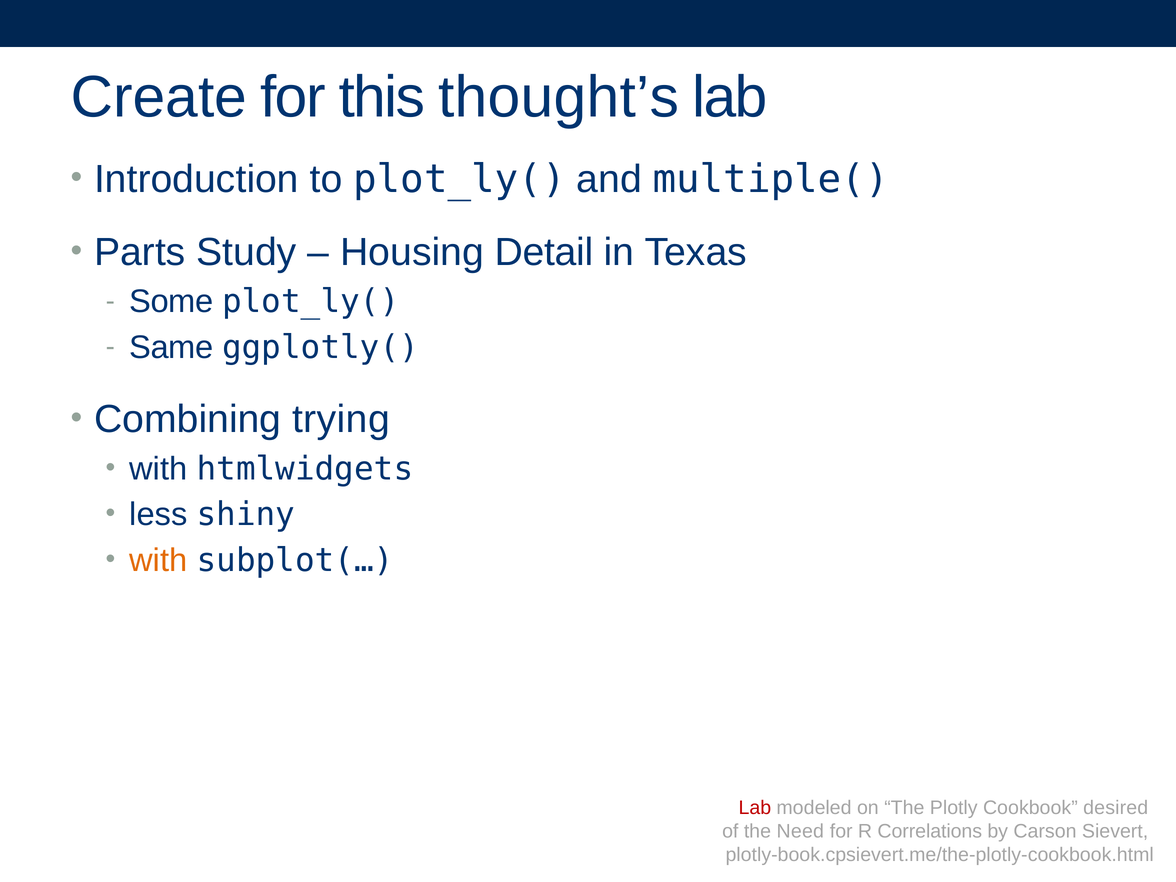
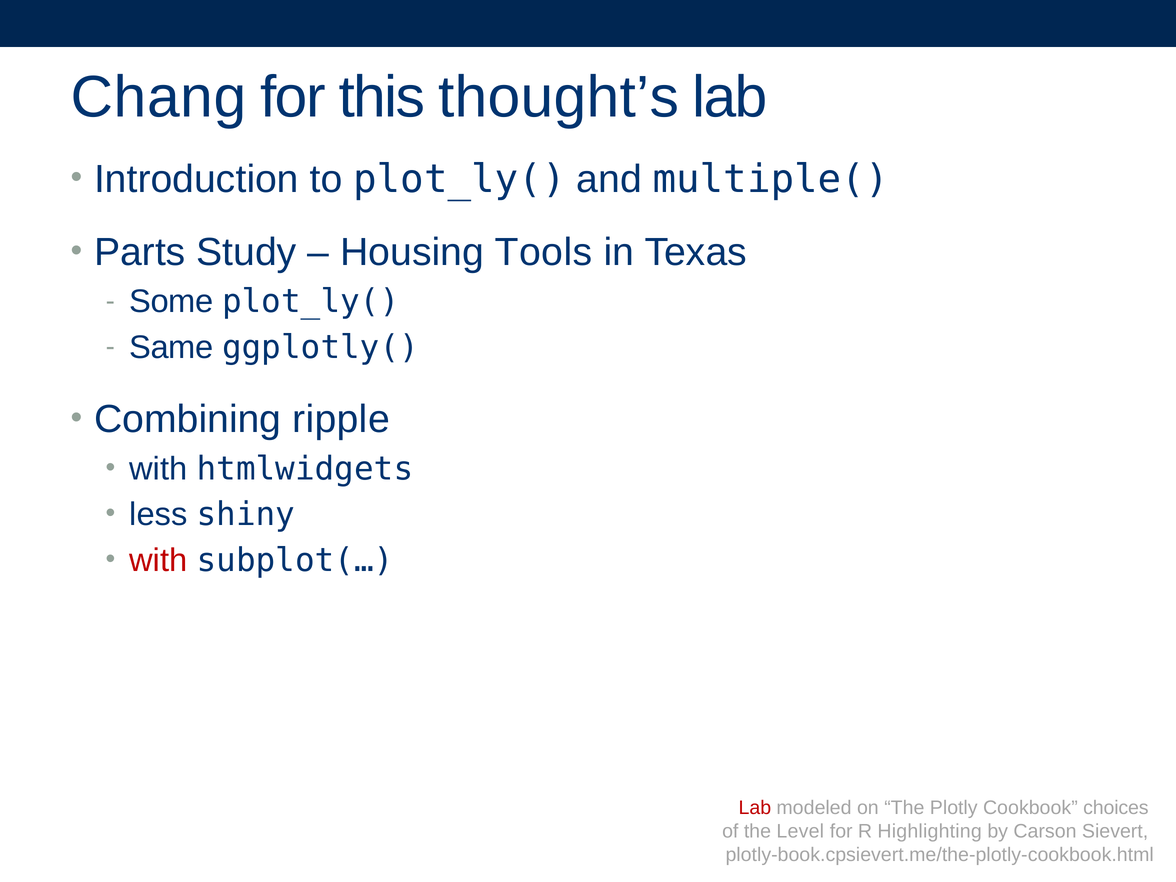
Create: Create -> Chang
Detail: Detail -> Tools
trying: trying -> ripple
with at (158, 560) colour: orange -> red
desired: desired -> choices
Need: Need -> Level
Correlations: Correlations -> Highlighting
